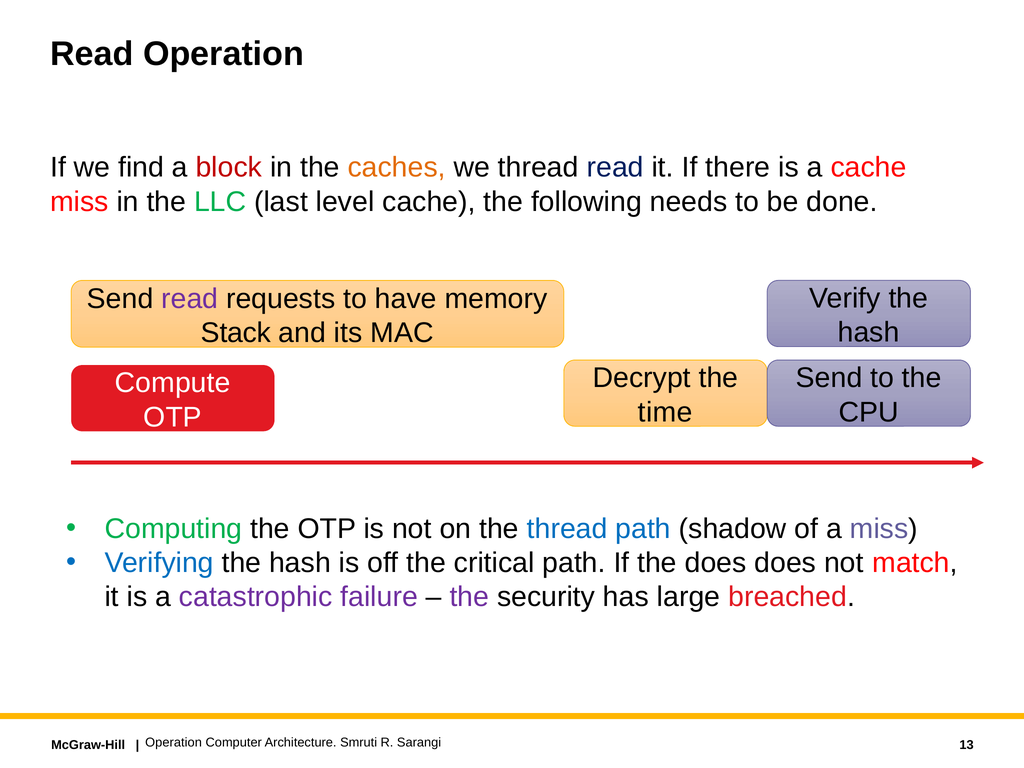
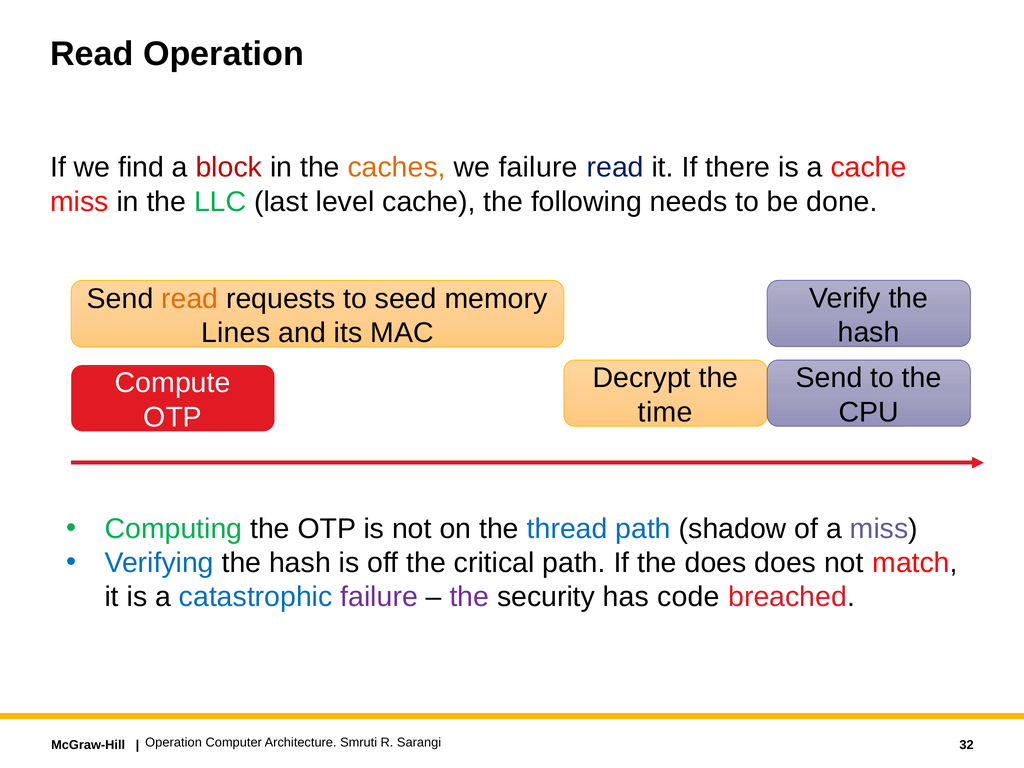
we thread: thread -> failure
read at (190, 299) colour: purple -> orange
have: have -> seed
Stack: Stack -> Lines
catastrophic colour: purple -> blue
large: large -> code
13: 13 -> 32
